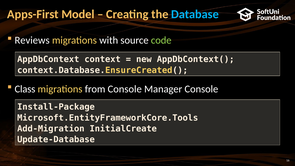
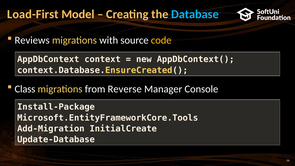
Apps-First: Apps-First -> Load-First
code colour: light green -> yellow
from Console: Console -> Reverse
